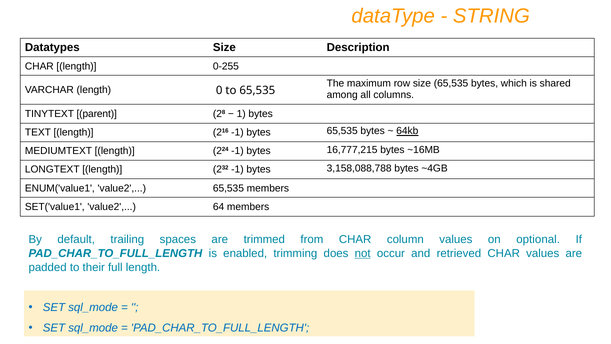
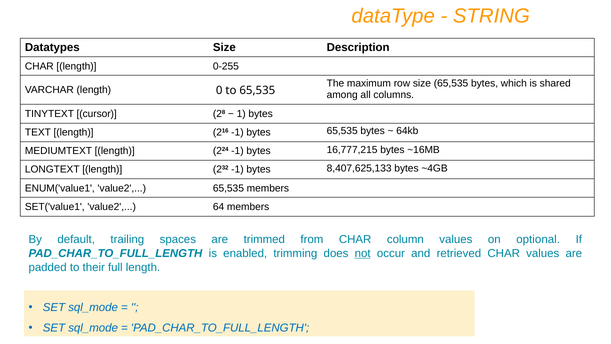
parent: parent -> cursor
64kb underline: present -> none
3,158,088,788: 3,158,088,788 -> 8,407,625,133
